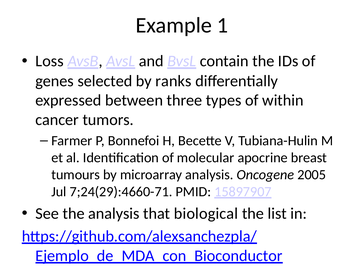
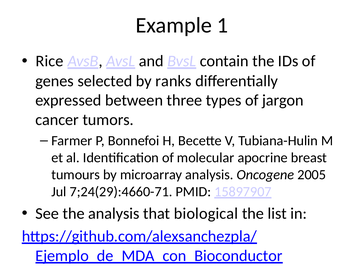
Loss: Loss -> Rice
within: within -> jargon
